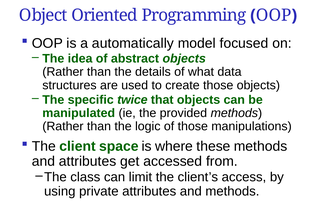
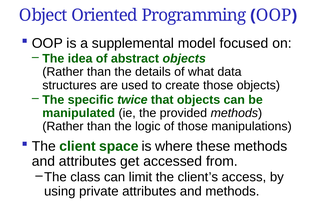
automatically: automatically -> supplemental
